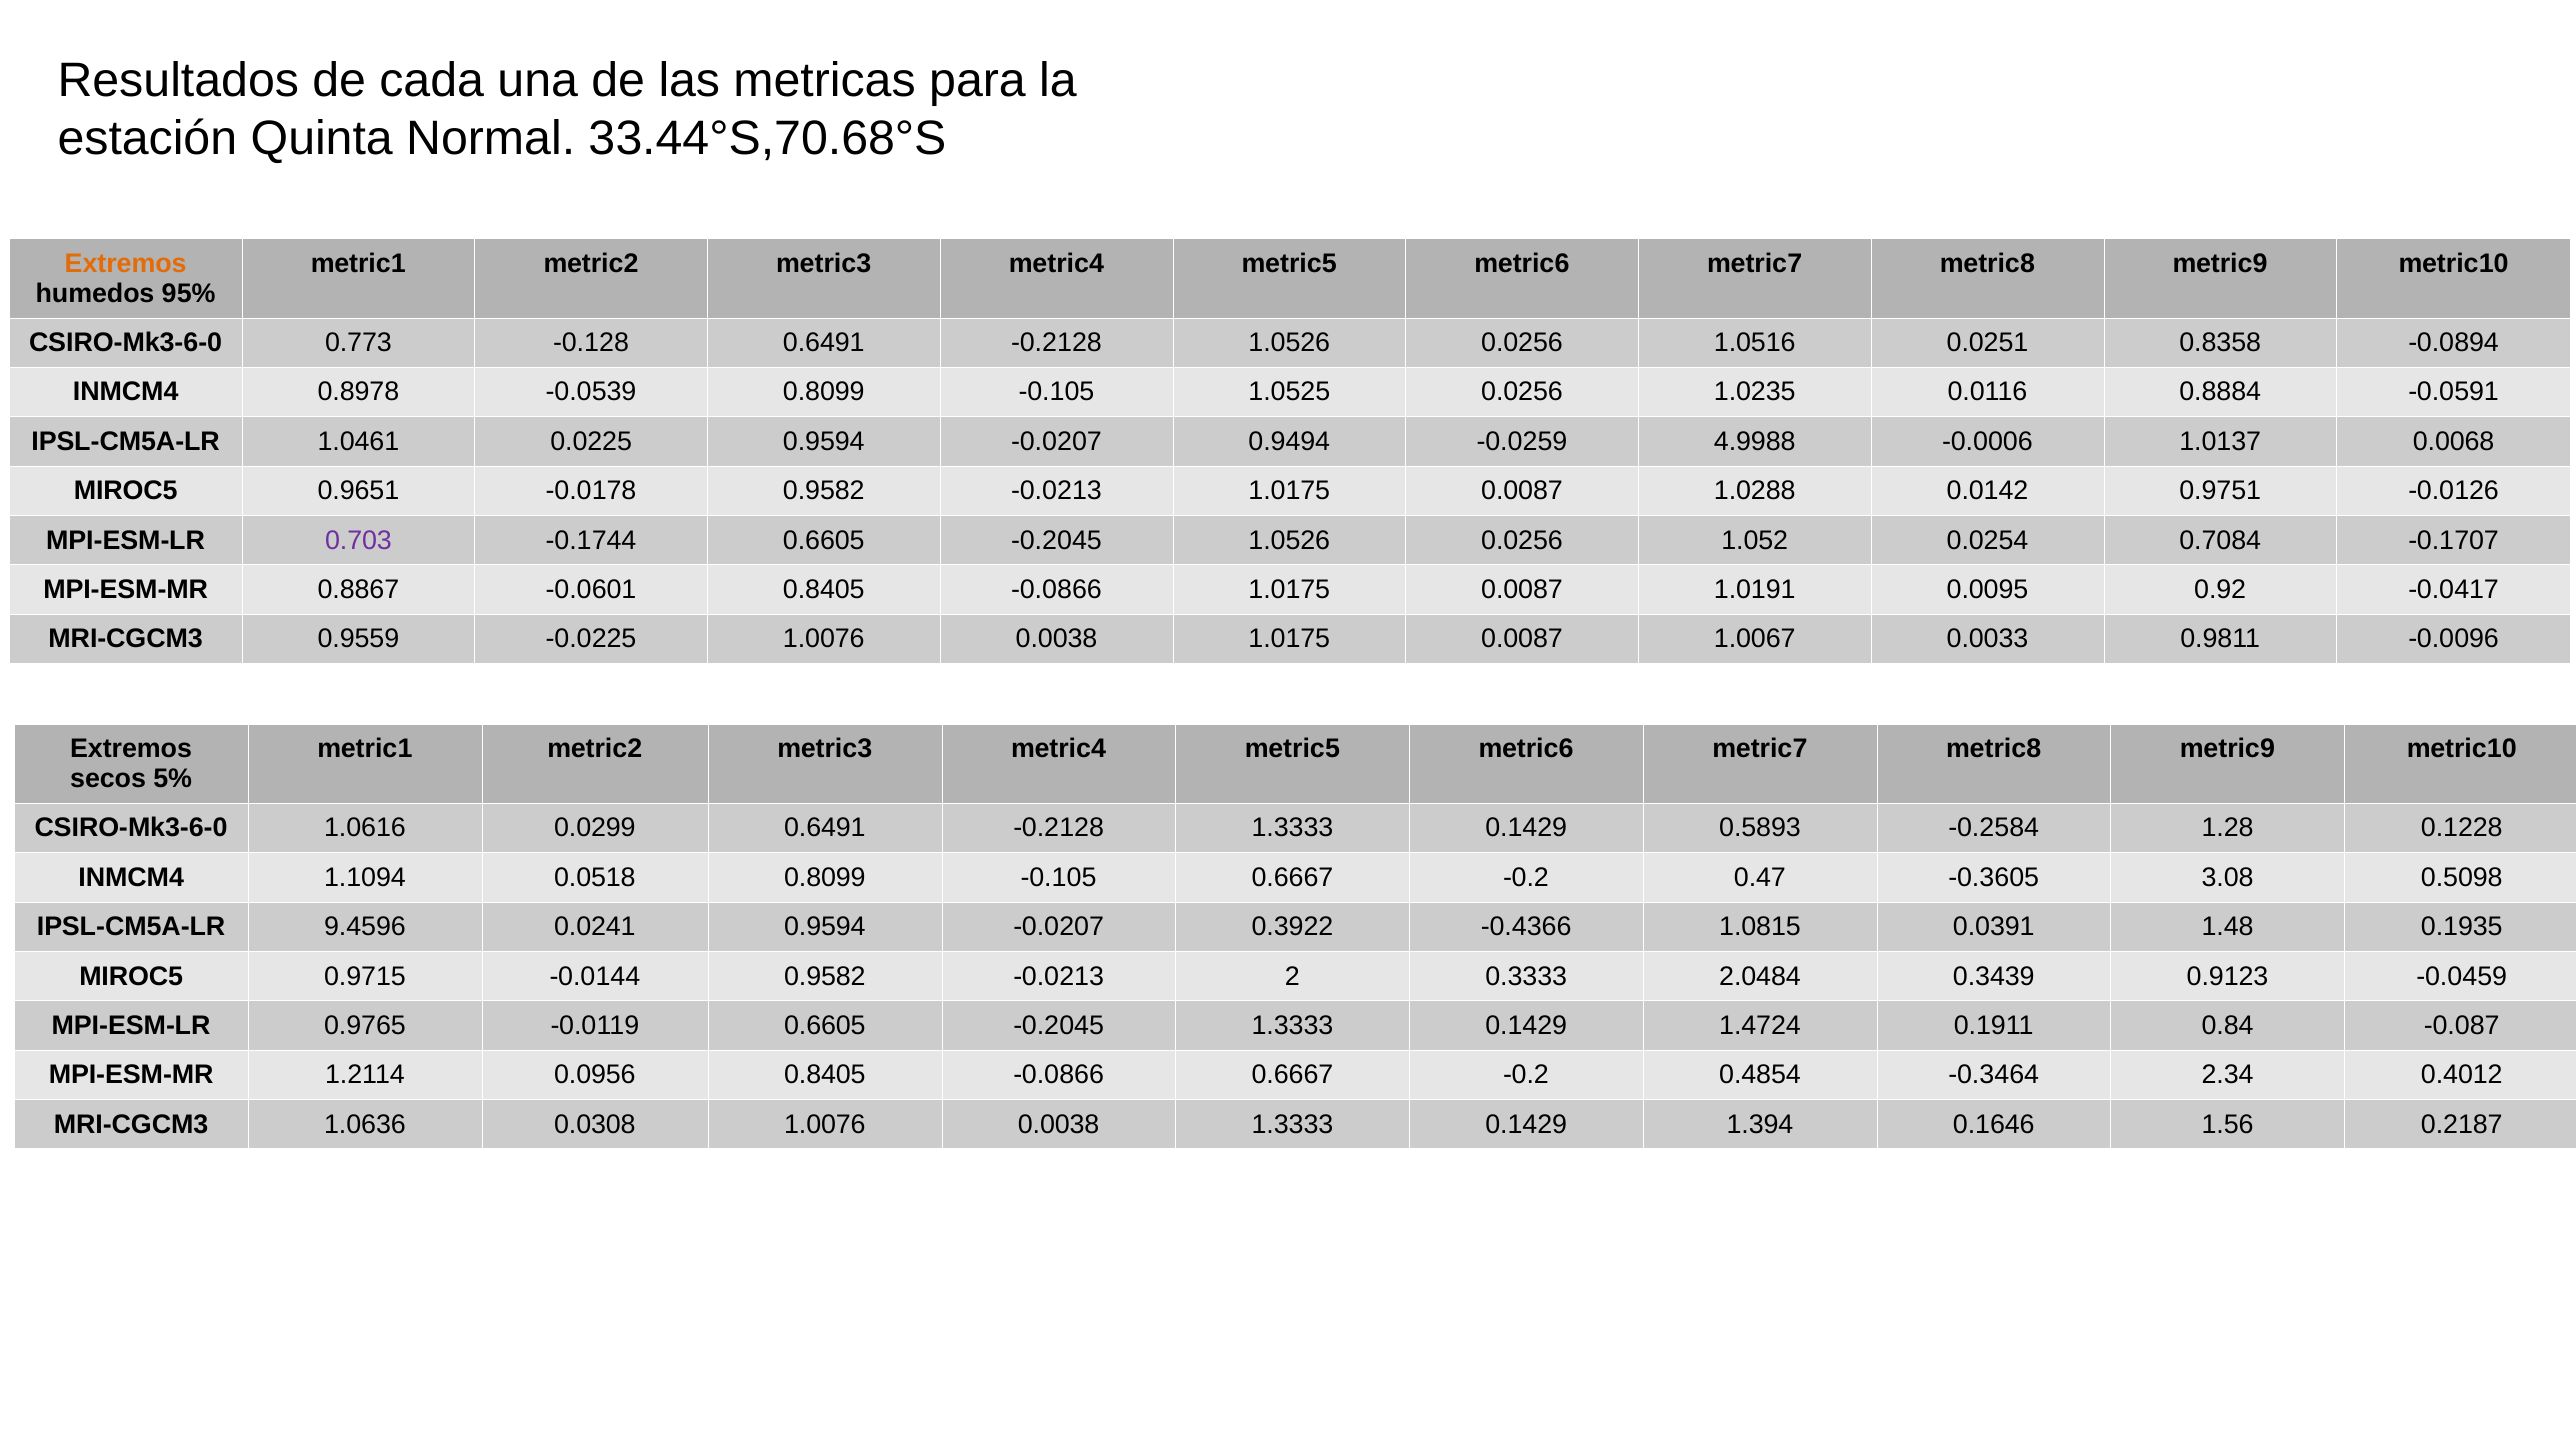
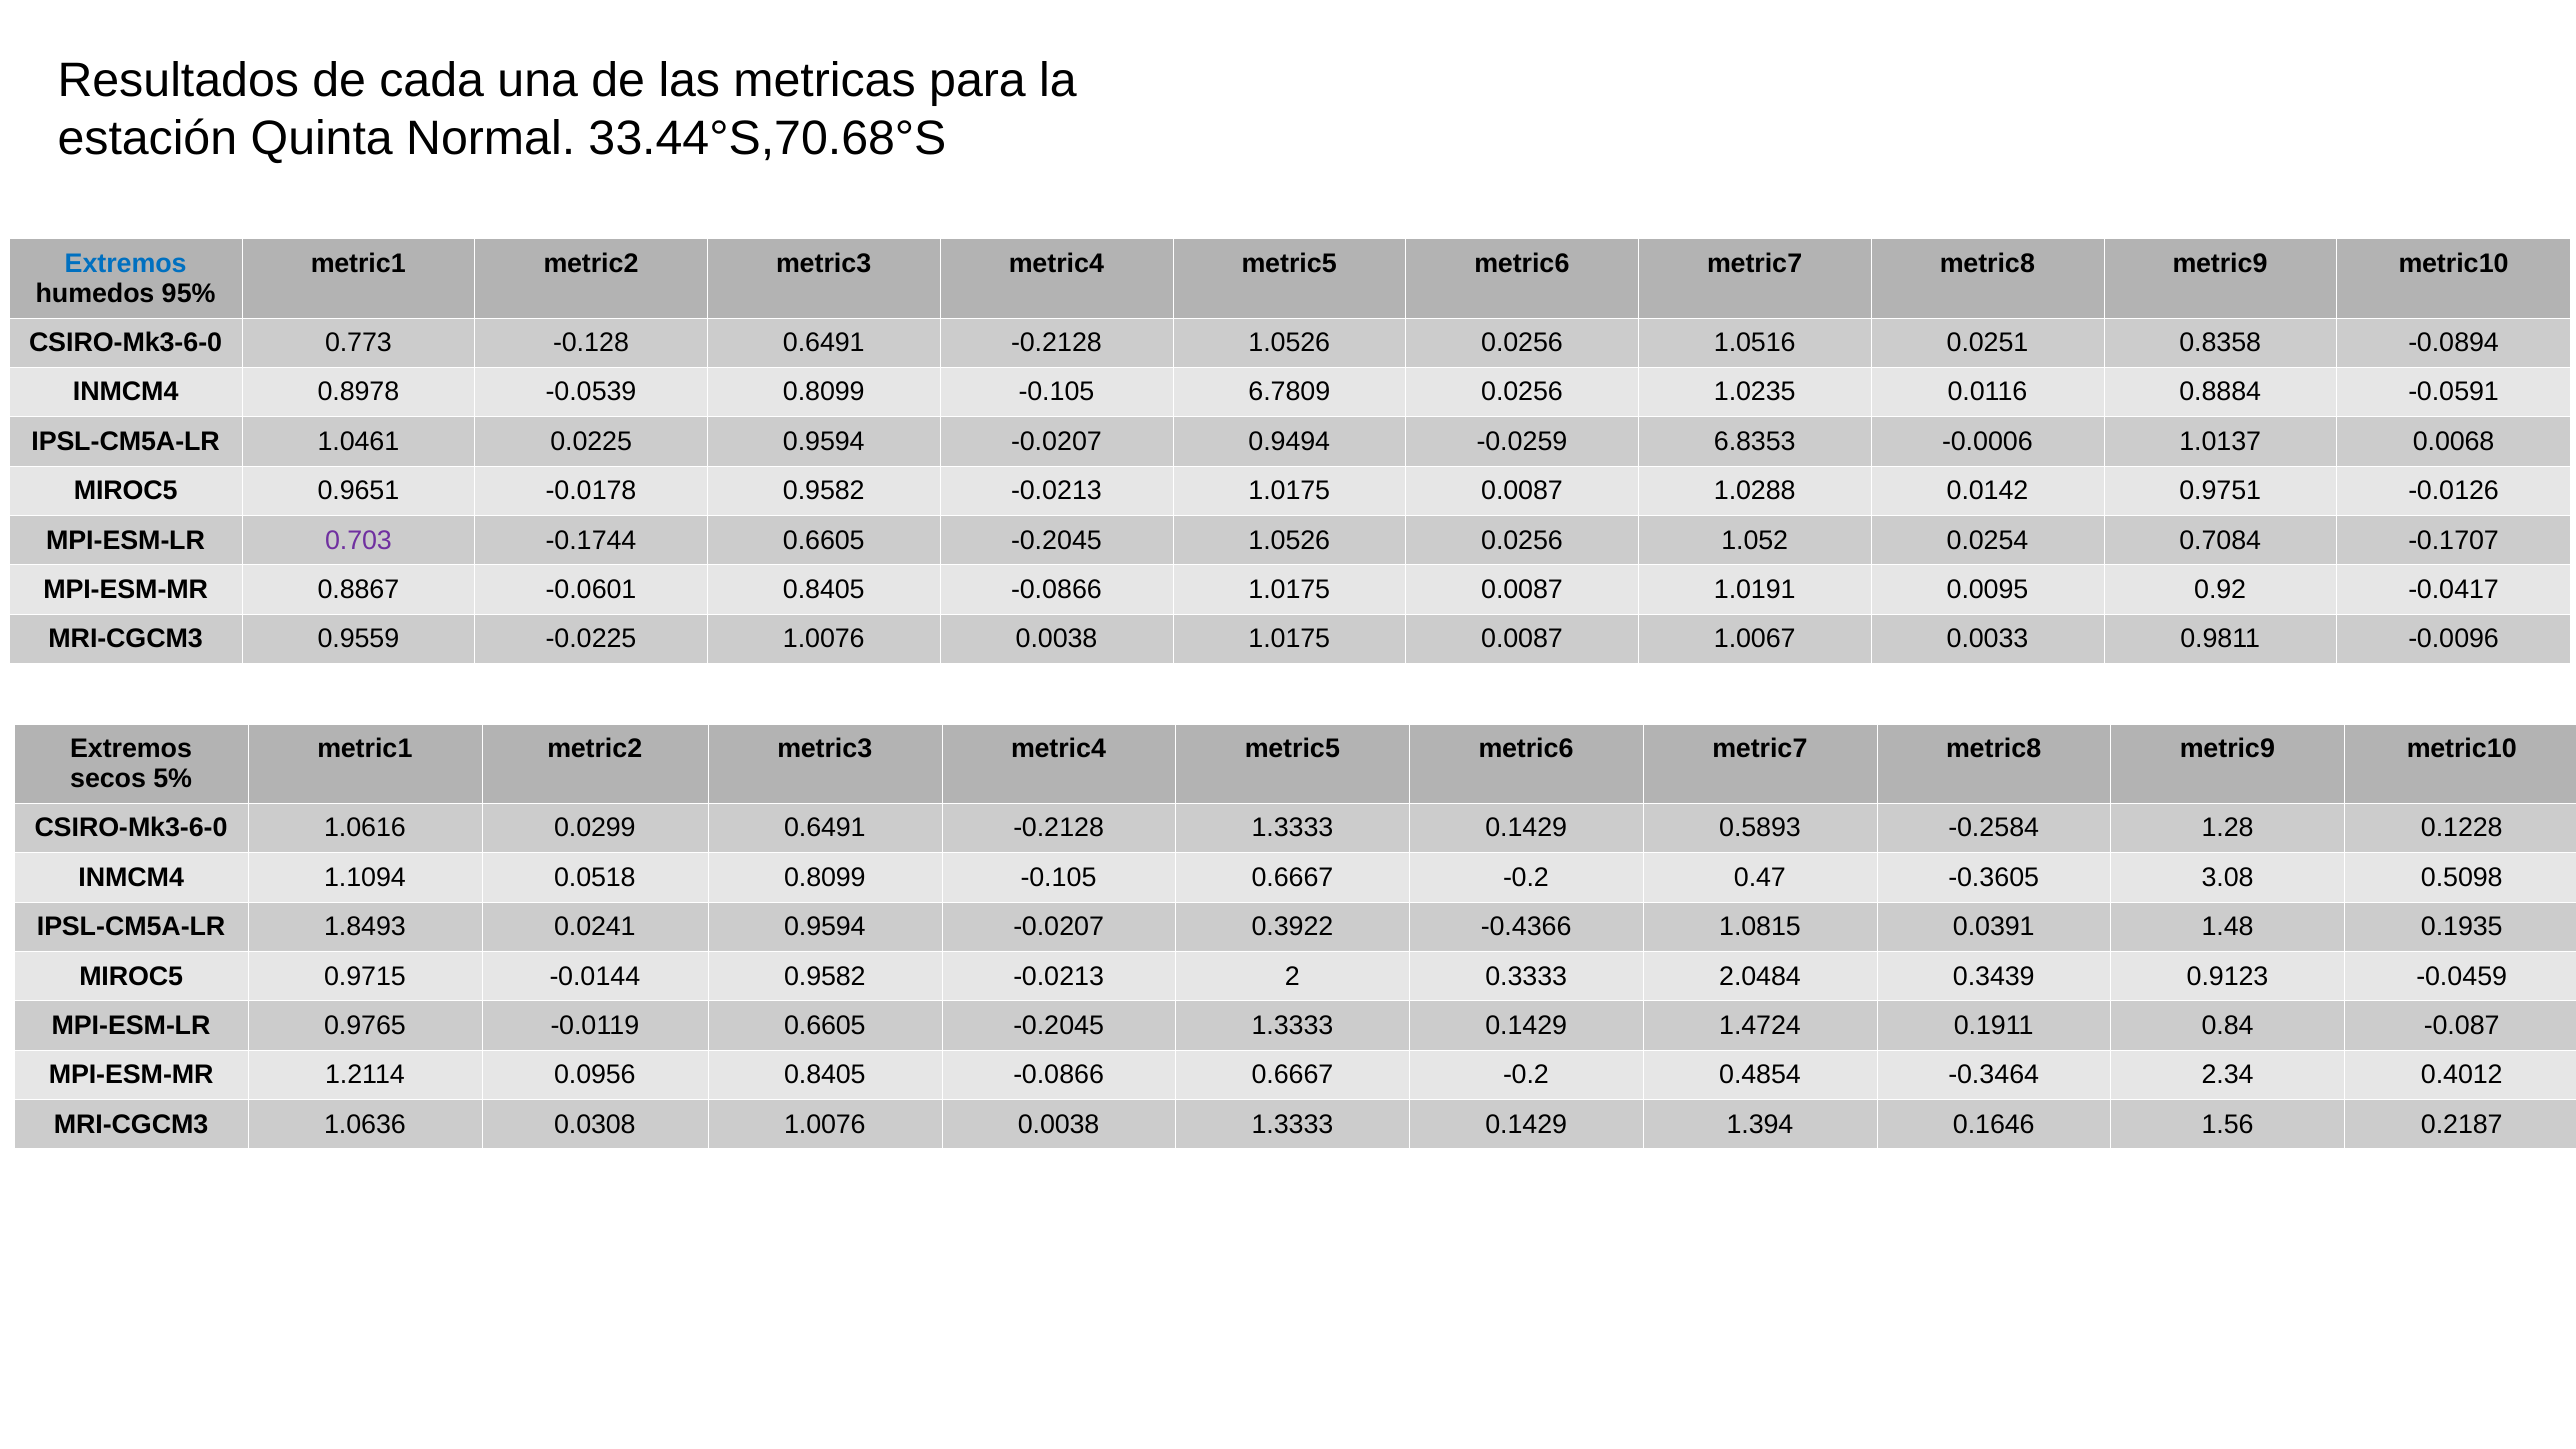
Extremos at (126, 263) colour: orange -> blue
1.0525: 1.0525 -> 6.7809
4.9988: 4.9988 -> 6.8353
9.4596: 9.4596 -> 1.8493
